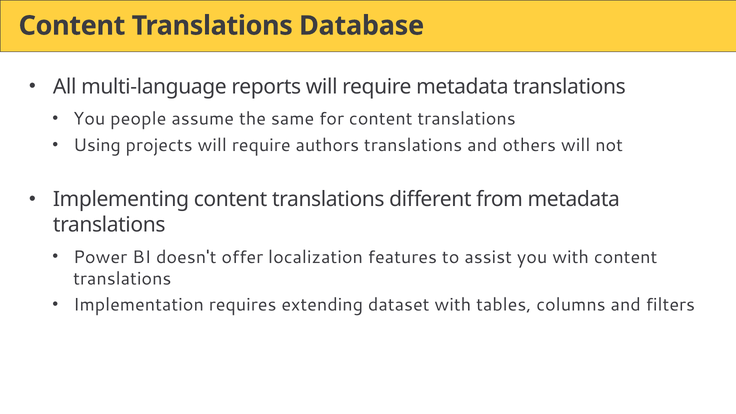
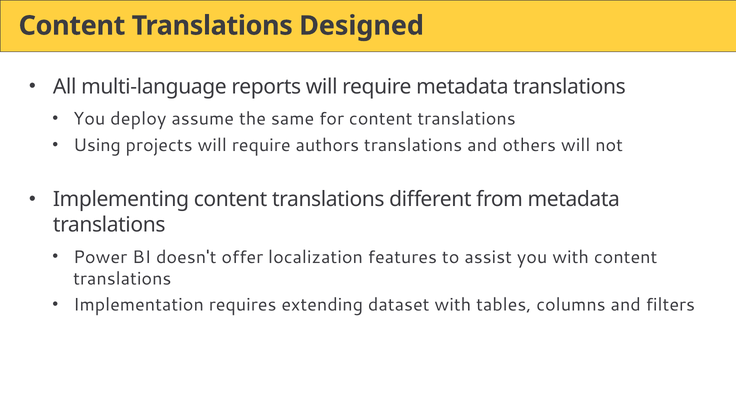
Database: Database -> Designed
people: people -> deploy
